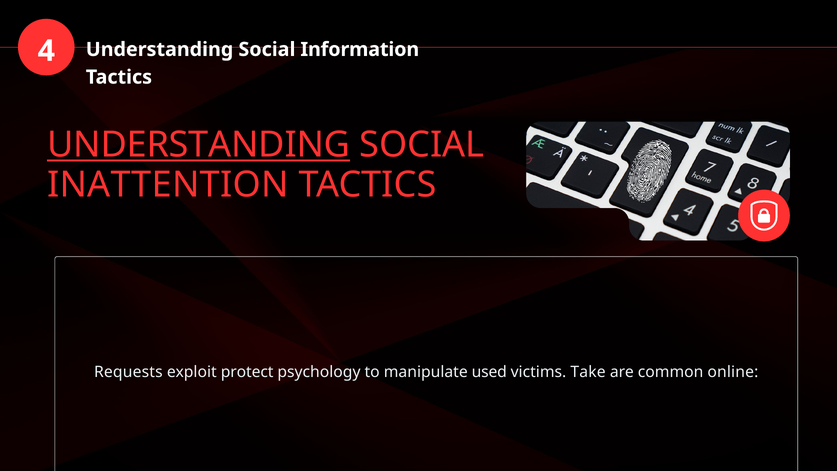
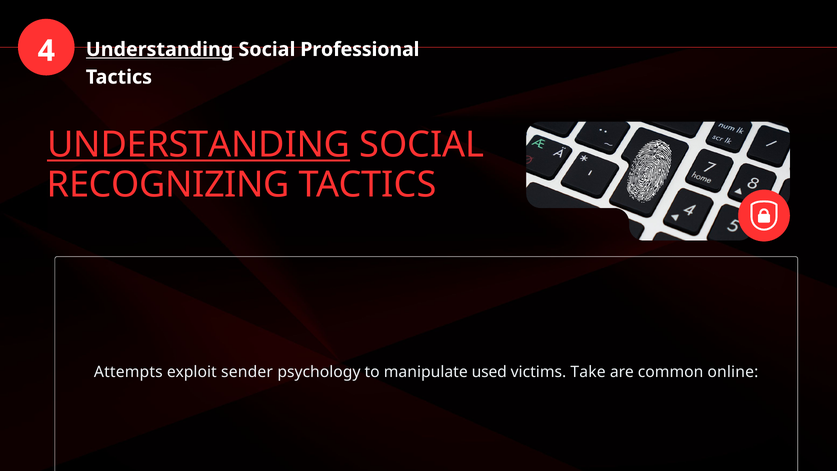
Understanding at (160, 49) underline: none -> present
Information: Information -> Professional
INATTENTION: INATTENTION -> RECOGNIZING
Requests: Requests -> Attempts
protect: protect -> sender
